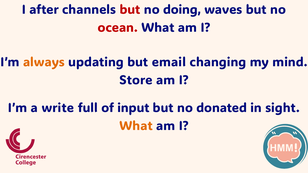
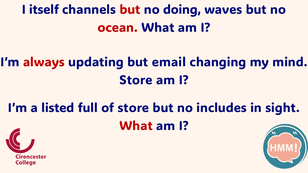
after: after -> itself
always colour: orange -> red
write: write -> listed
of input: input -> store
donated: donated -> includes
What at (136, 126) colour: orange -> red
